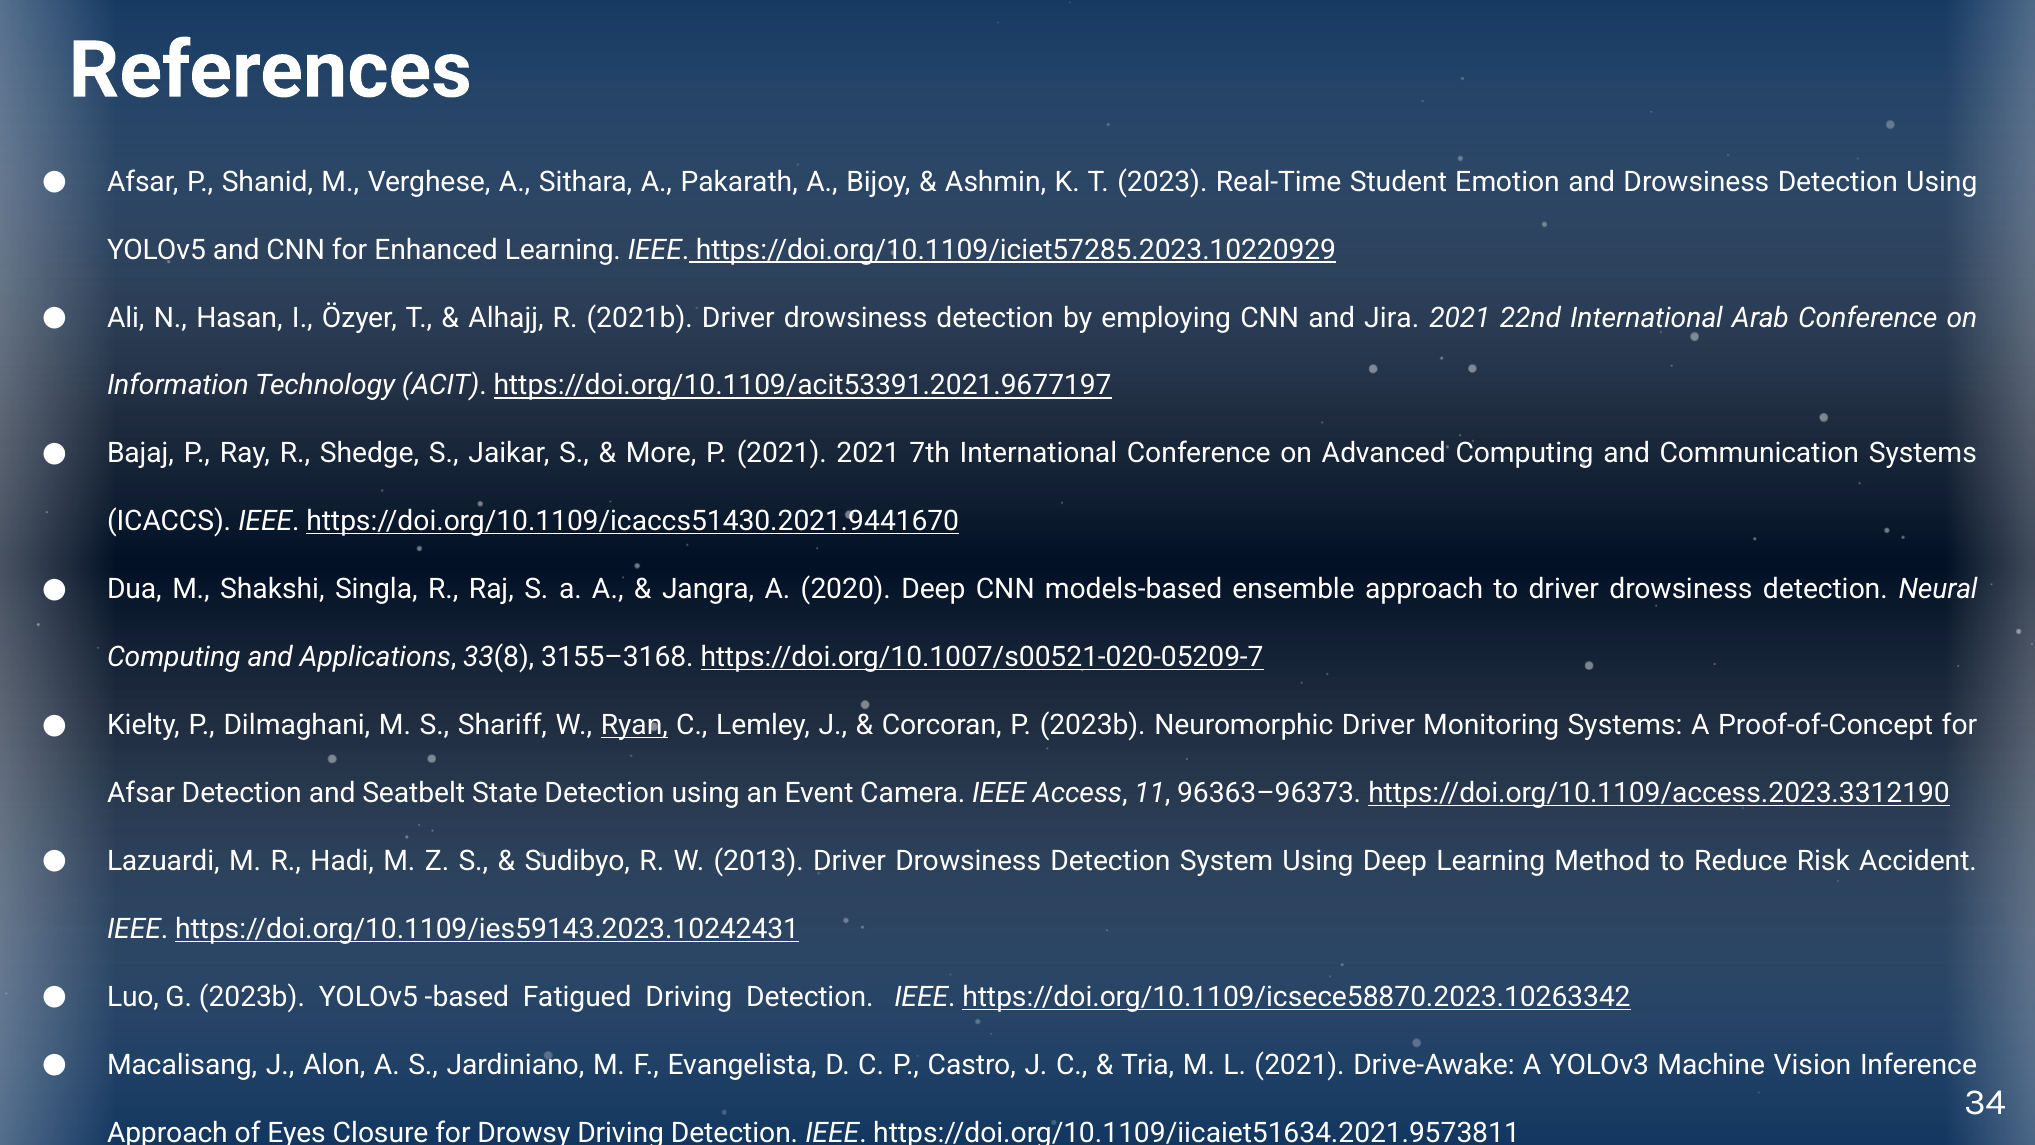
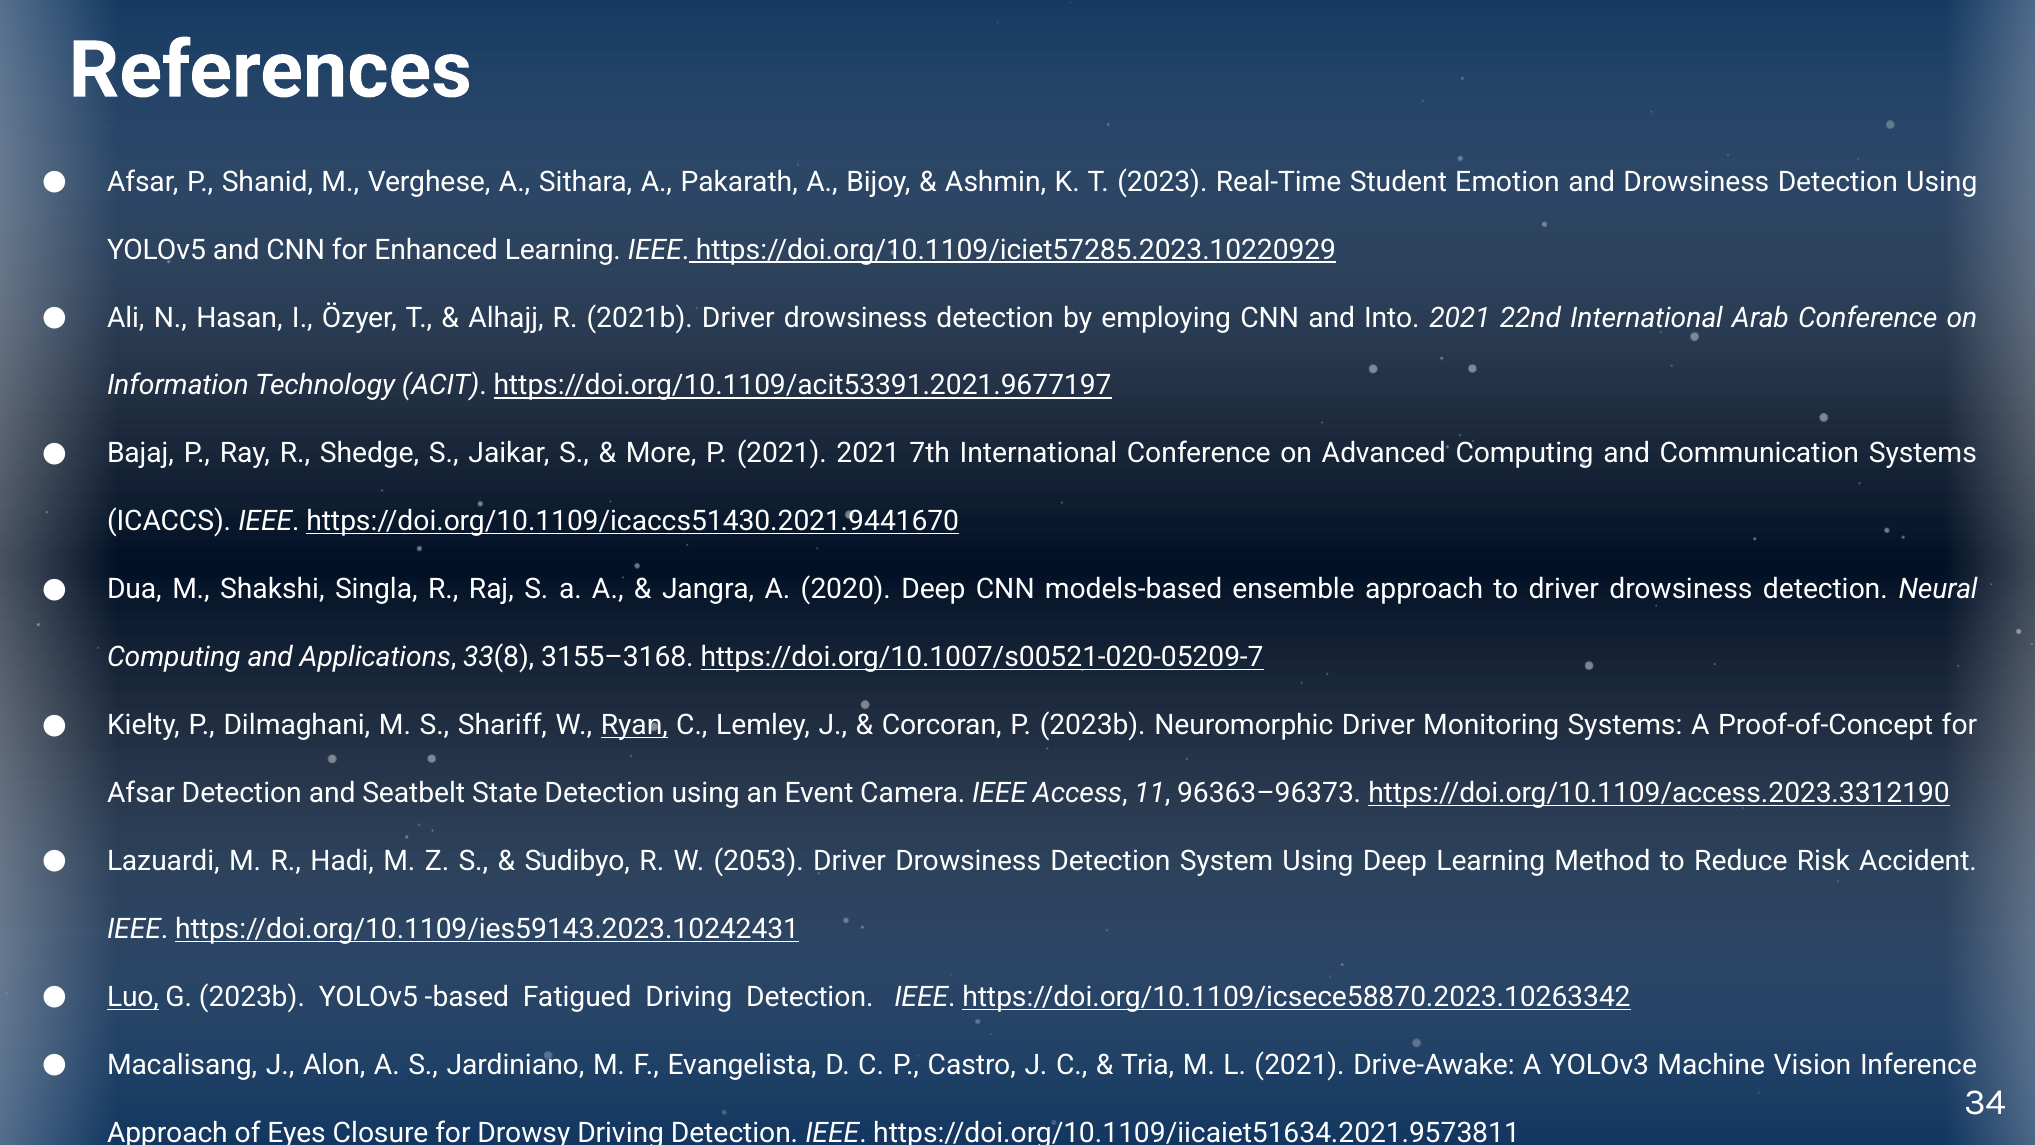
Jira: Jira -> Into
2013: 2013 -> 2053
Luo underline: none -> present
